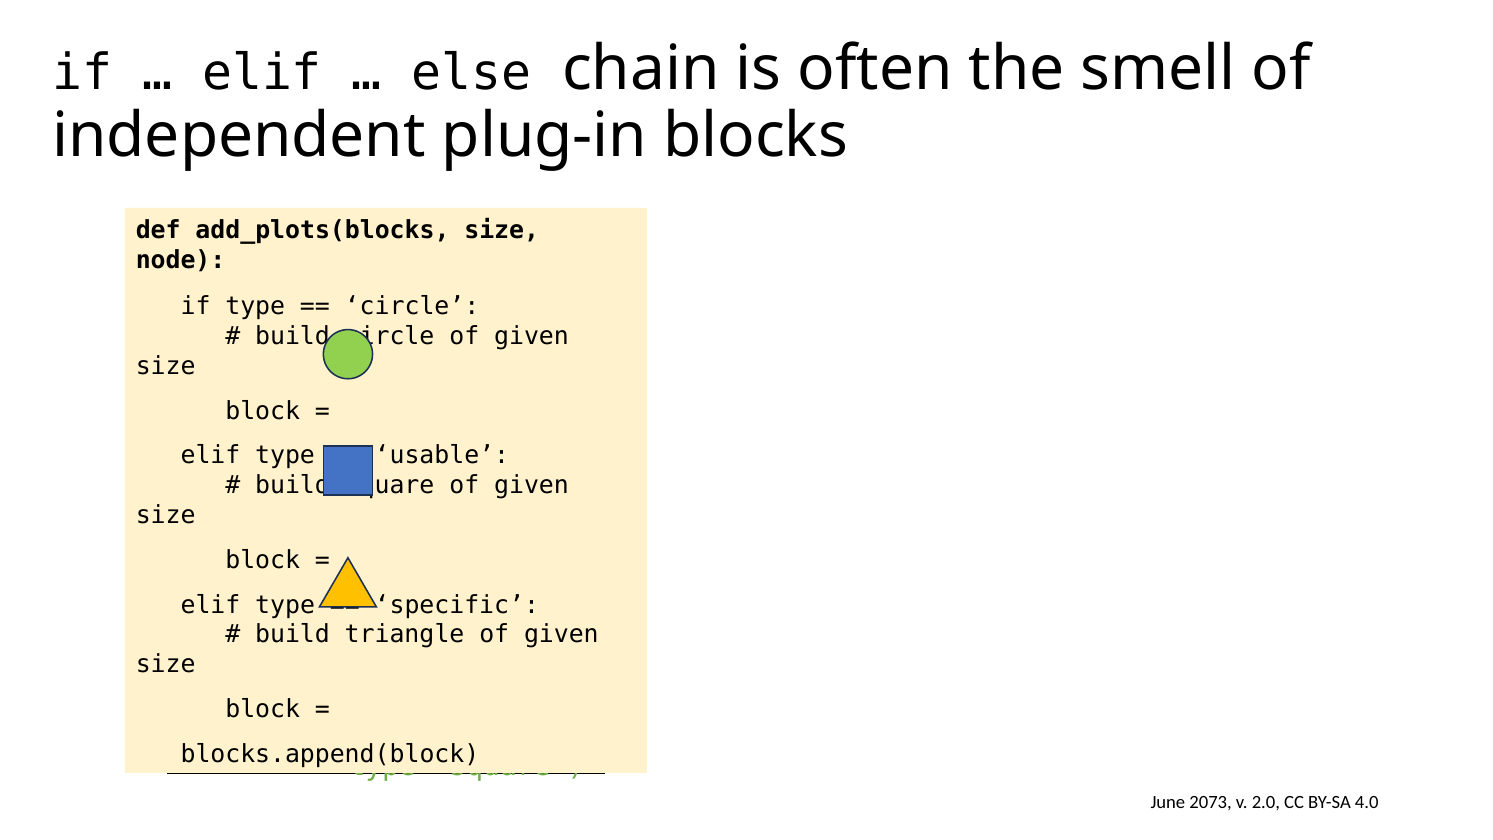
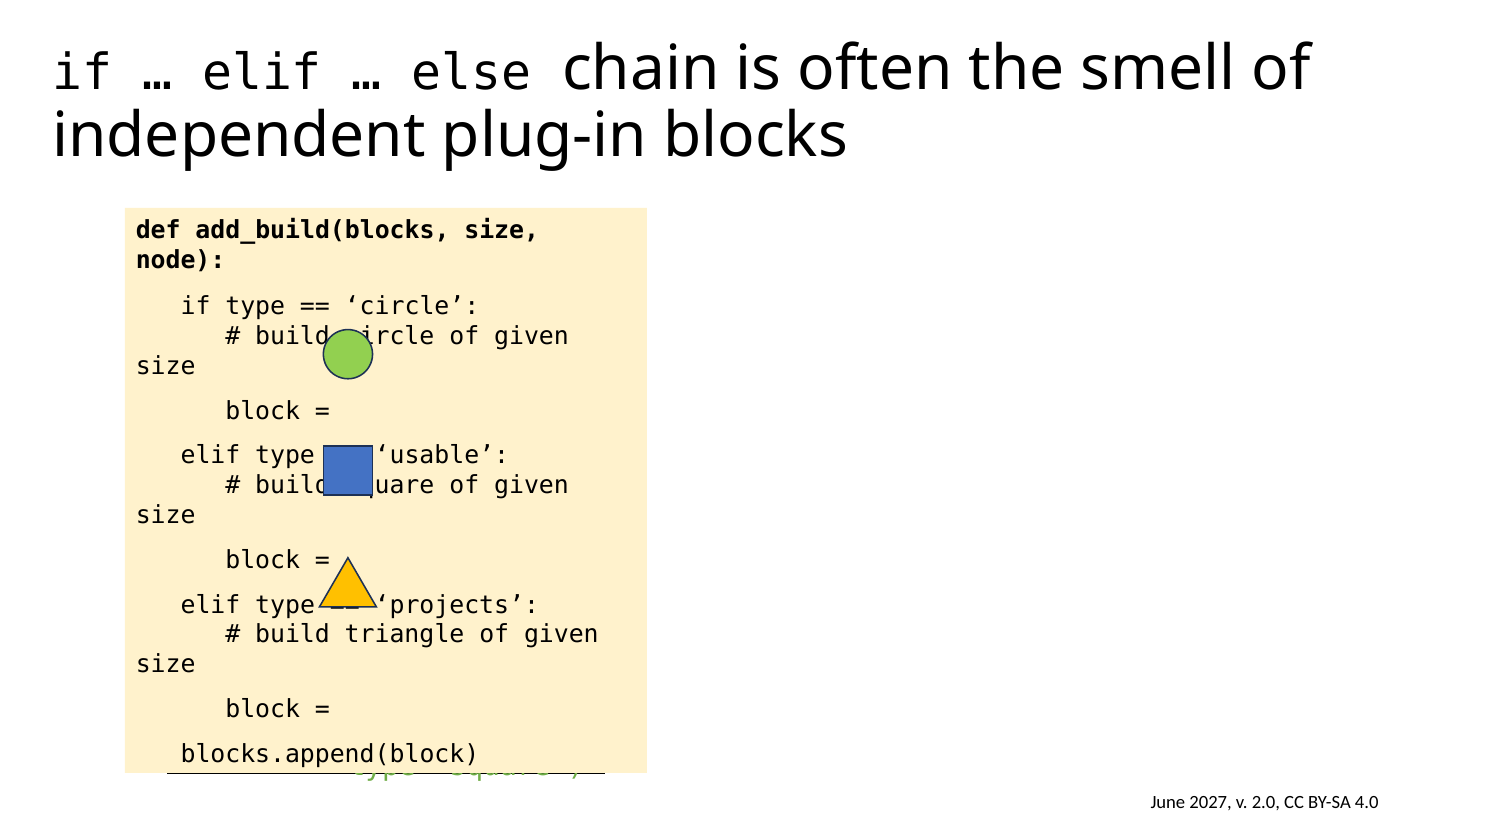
add_plots(blocks: add_plots(blocks -> add_build(blocks
specific: specific -> projects
2073: 2073 -> 2027
